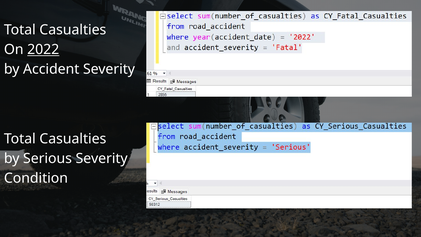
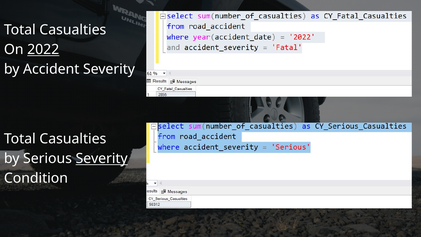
Severity at (102, 158) underline: none -> present
